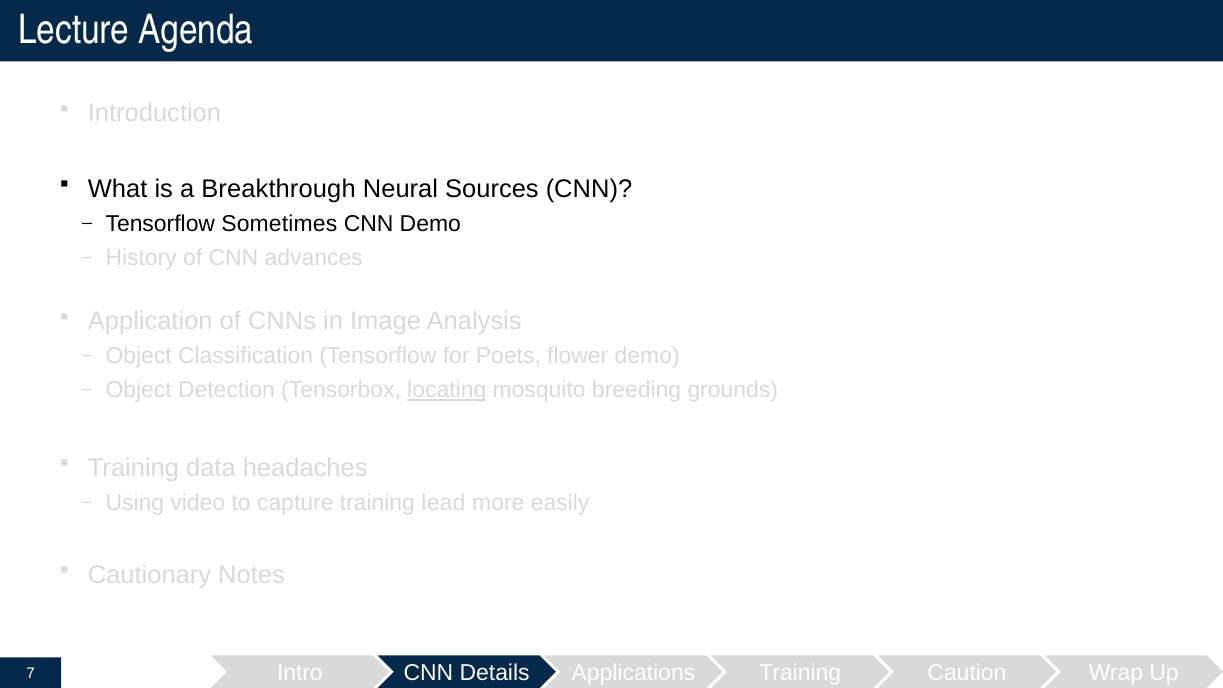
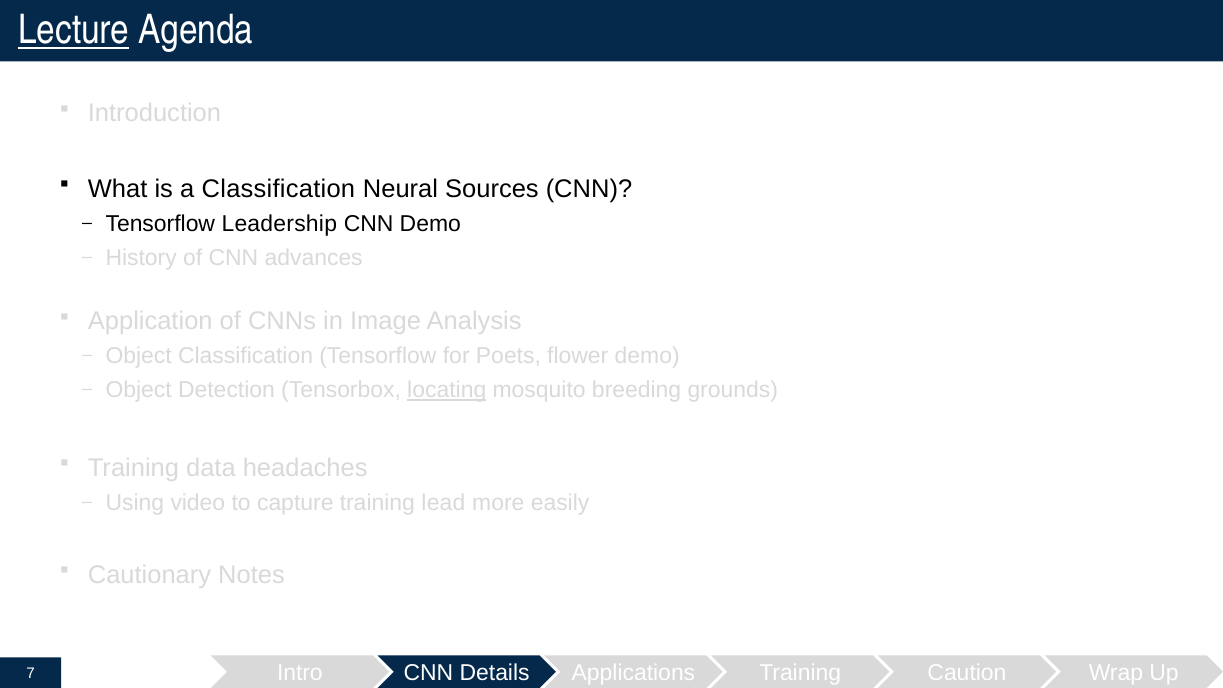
Lecture underline: none -> present
a Breakthrough: Breakthrough -> Classification
Sometimes: Sometimes -> Leadership
